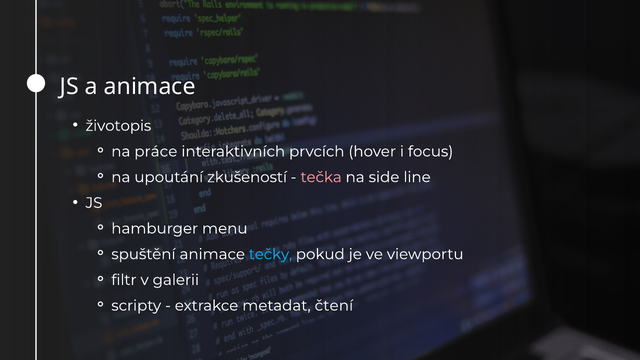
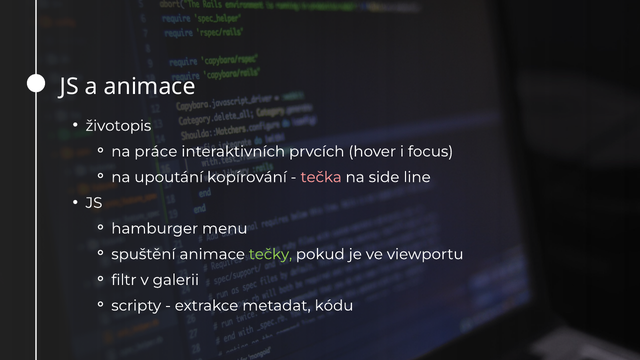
zkušeností: zkušeností -> kopírování
tečky colour: light blue -> light green
čtení: čtení -> kódu
